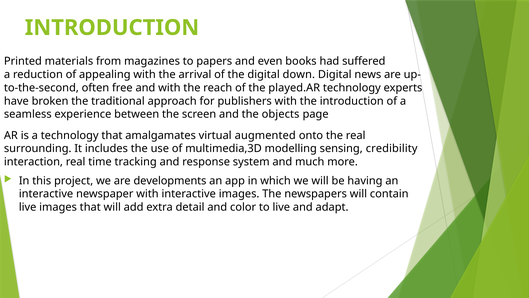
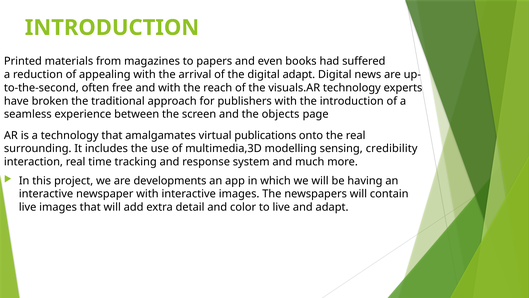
digital down: down -> adapt
played.AR: played.AR -> visuals.AR
augmented: augmented -> publications
